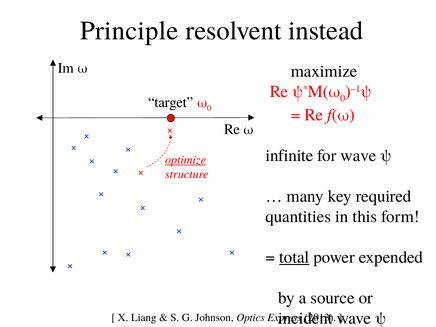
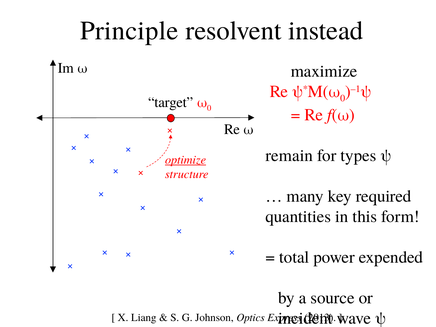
infinite: infinite -> remain
for wave: wave -> types
total underline: present -> none
